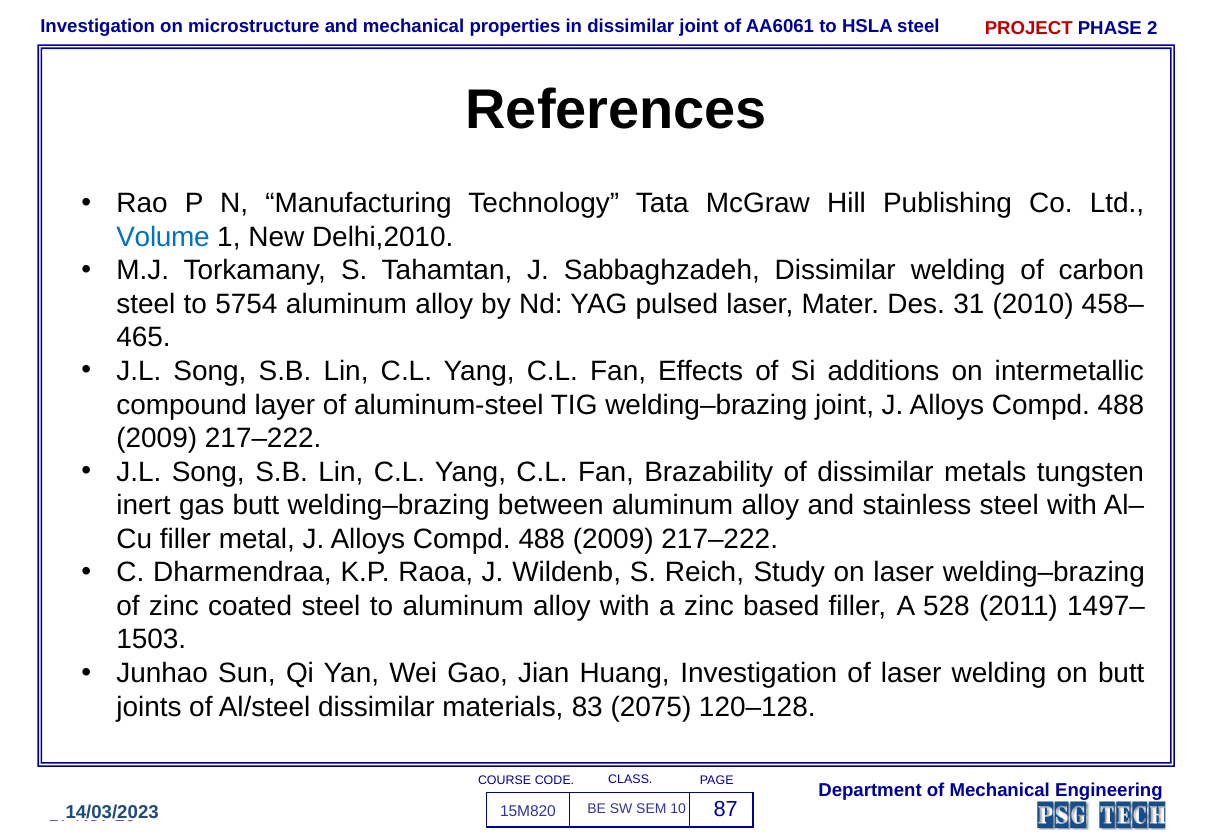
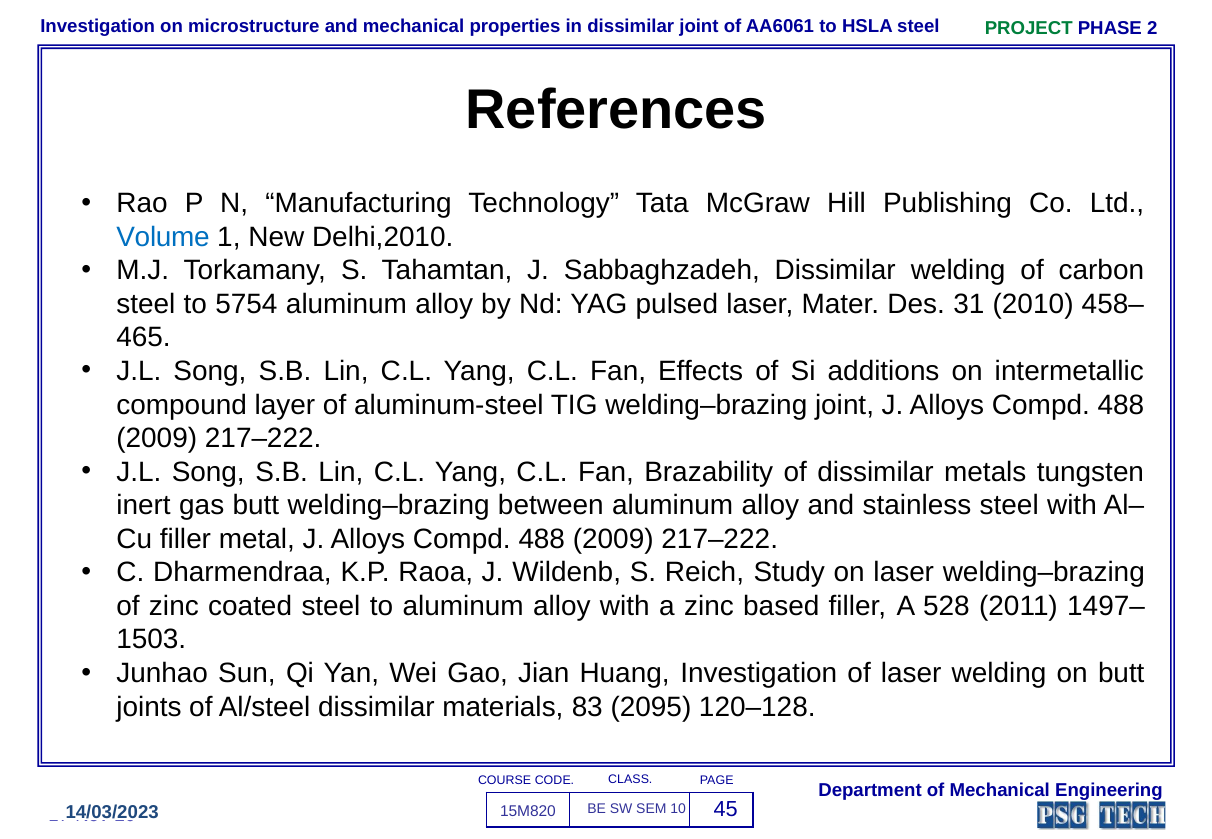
PROJECT colour: red -> green
2075: 2075 -> 2095
87: 87 -> 45
